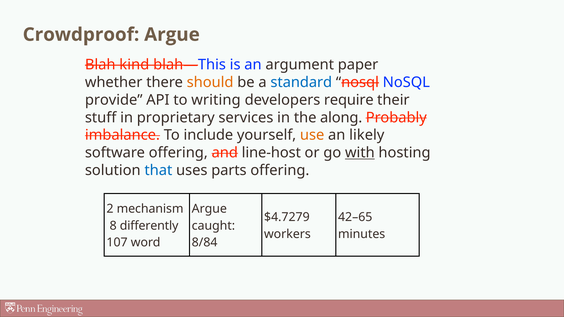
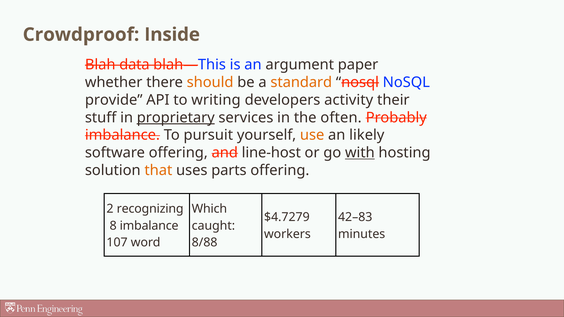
Crowdproof Argue: Argue -> Inside
kind: kind -> data
standard colour: blue -> orange
require: require -> activity
proprietary underline: none -> present
along: along -> often
include: include -> pursuit
that colour: blue -> orange
mechanism: mechanism -> recognizing
Argue at (209, 209): Argue -> Which
42–65: 42–65 -> 42–83
8 differently: differently -> imbalance
8/84: 8/84 -> 8/88
